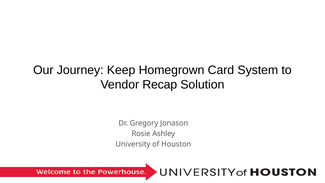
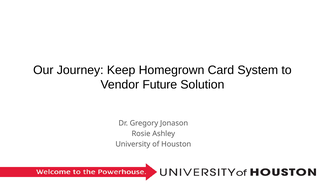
Recap: Recap -> Future
